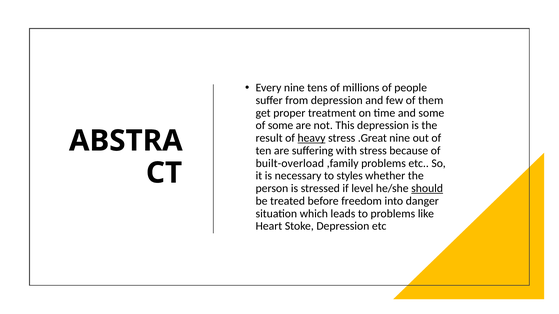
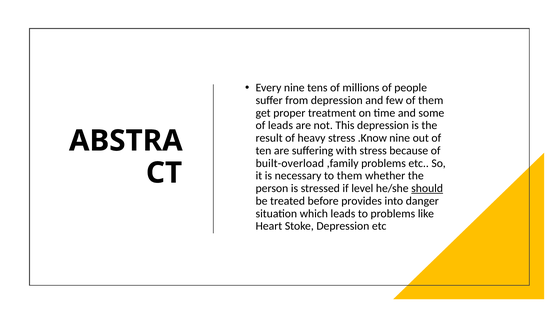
of some: some -> leads
heavy underline: present -> none
.Great: .Great -> .Know
to styles: styles -> them
freedom: freedom -> provides
